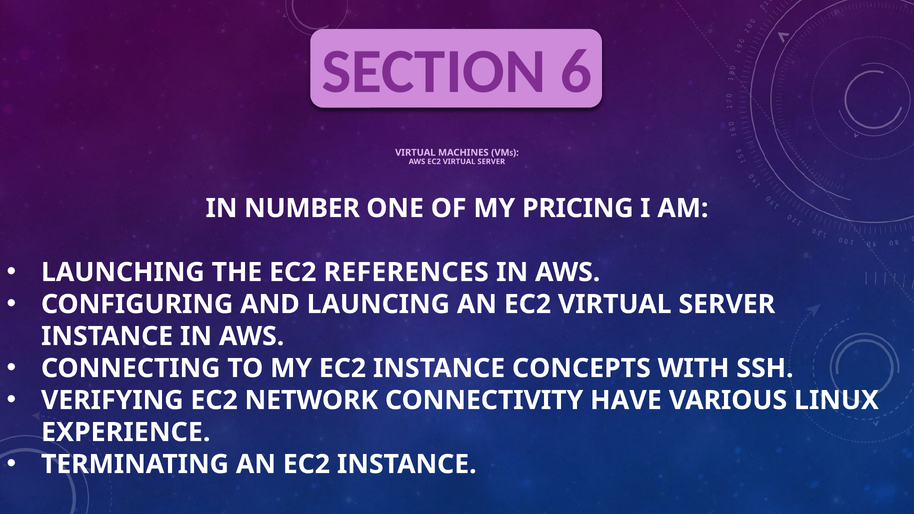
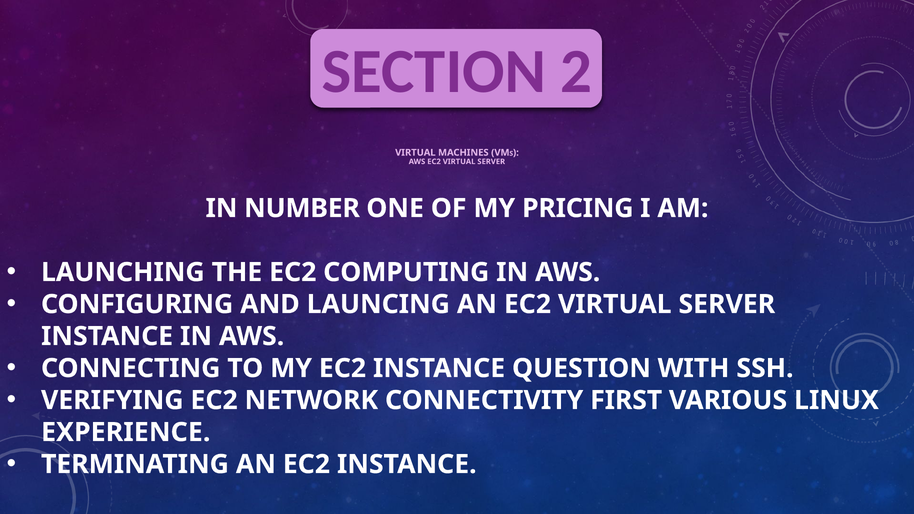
6: 6 -> 2
REFERENCES: REFERENCES -> COMPUTING
CONCEPTS: CONCEPTS -> QUESTION
HAVE: HAVE -> FIRST
